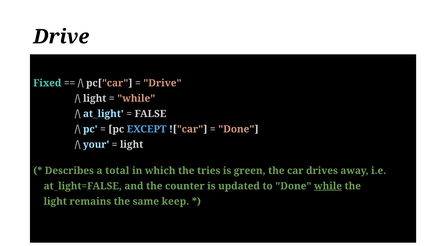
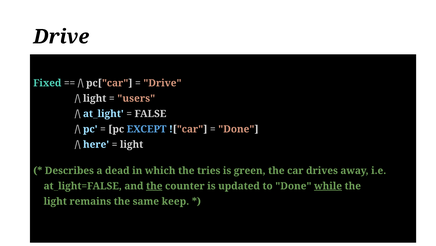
while at (136, 98): while -> users
your: your -> here
total: total -> dead
the at (154, 185) underline: none -> present
